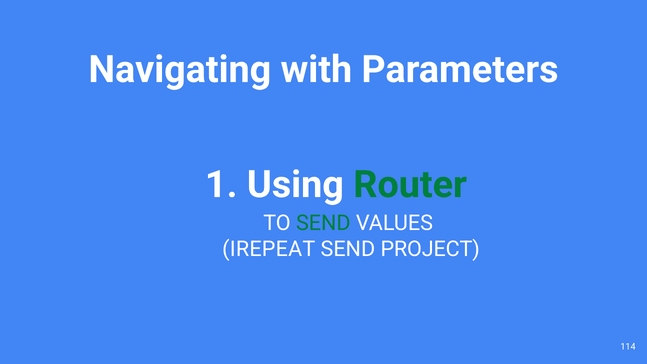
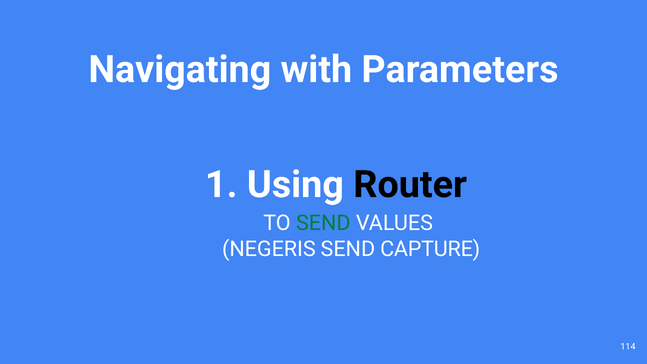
Router colour: green -> black
IREPEAT: IREPEAT -> NEGERIS
PROJECT: PROJECT -> CAPTURE
